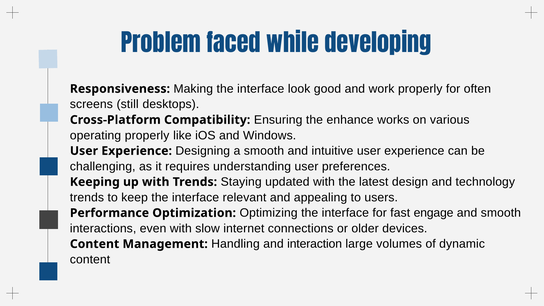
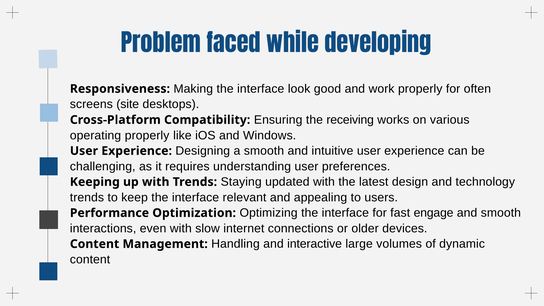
still: still -> site
enhance: enhance -> receiving
interaction: interaction -> interactive
